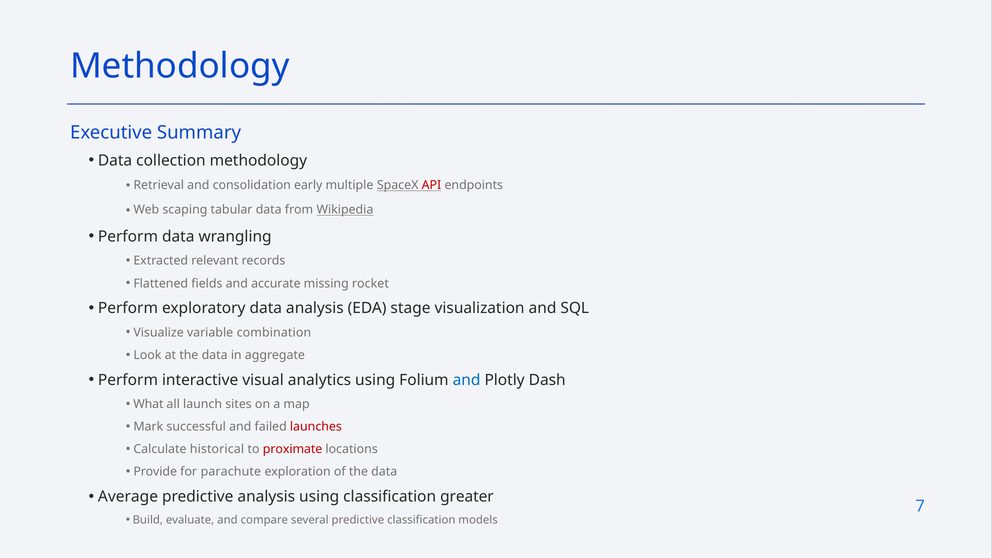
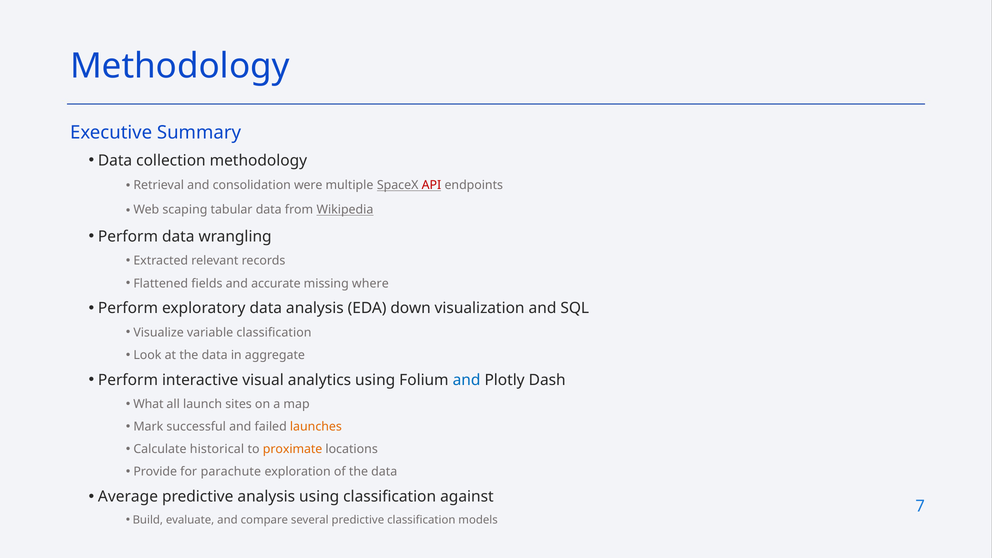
early: early -> were
rocket: rocket -> where
stage: stage -> down
variable combination: combination -> classification
launches colour: red -> orange
proximate colour: red -> orange
greater: greater -> against
